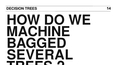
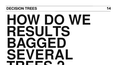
MACHINE: MACHINE -> RESULTS
